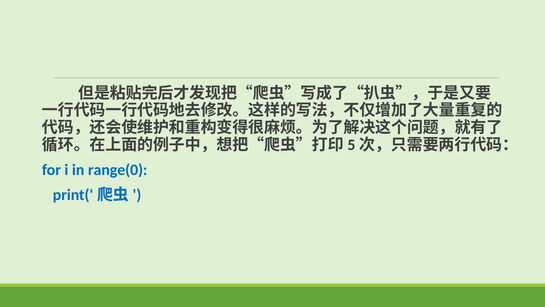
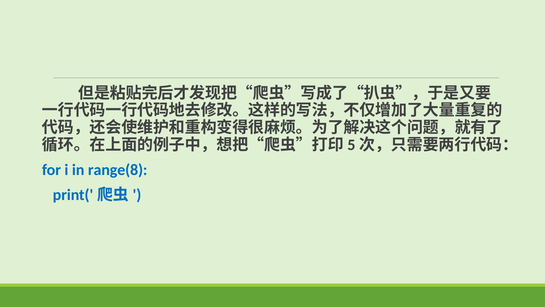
range(0: range(0 -> range(8
